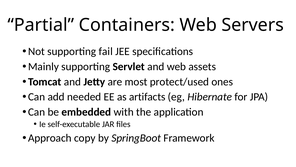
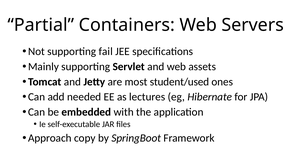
protect/used: protect/used -> student/used
artifacts: artifacts -> lectures
